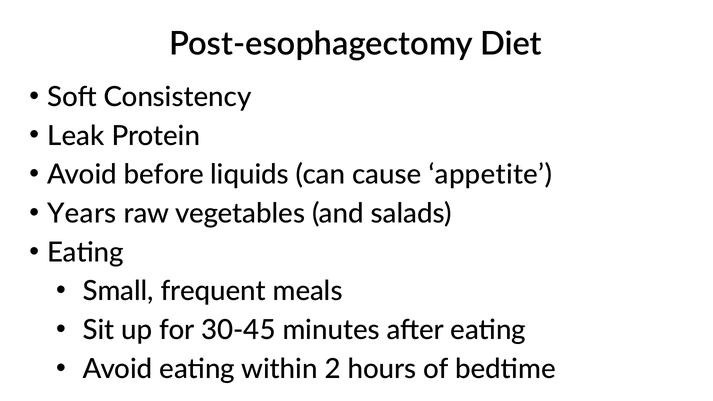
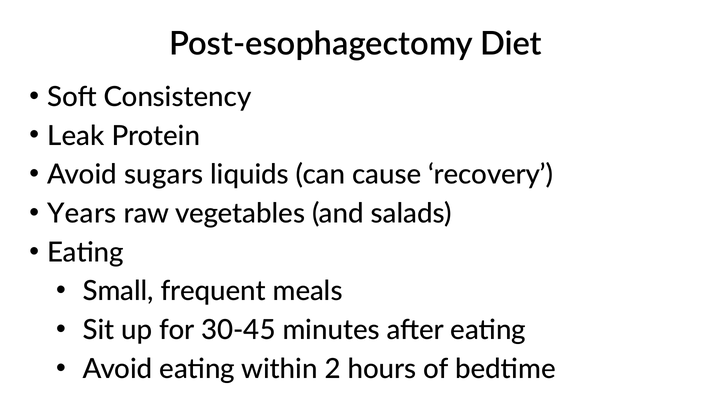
before: before -> sugars
appetite: appetite -> recovery
